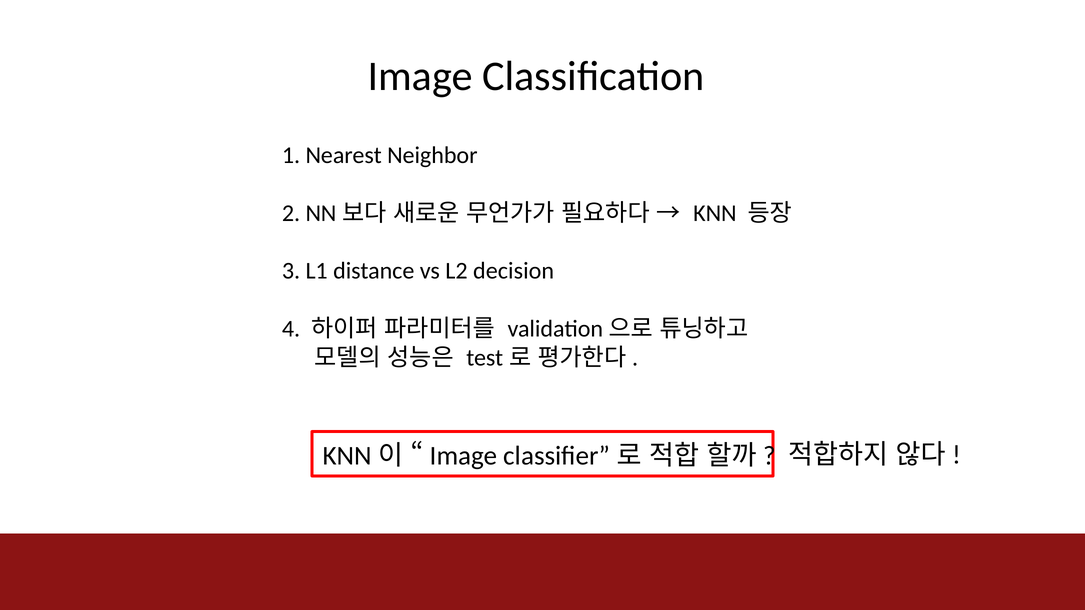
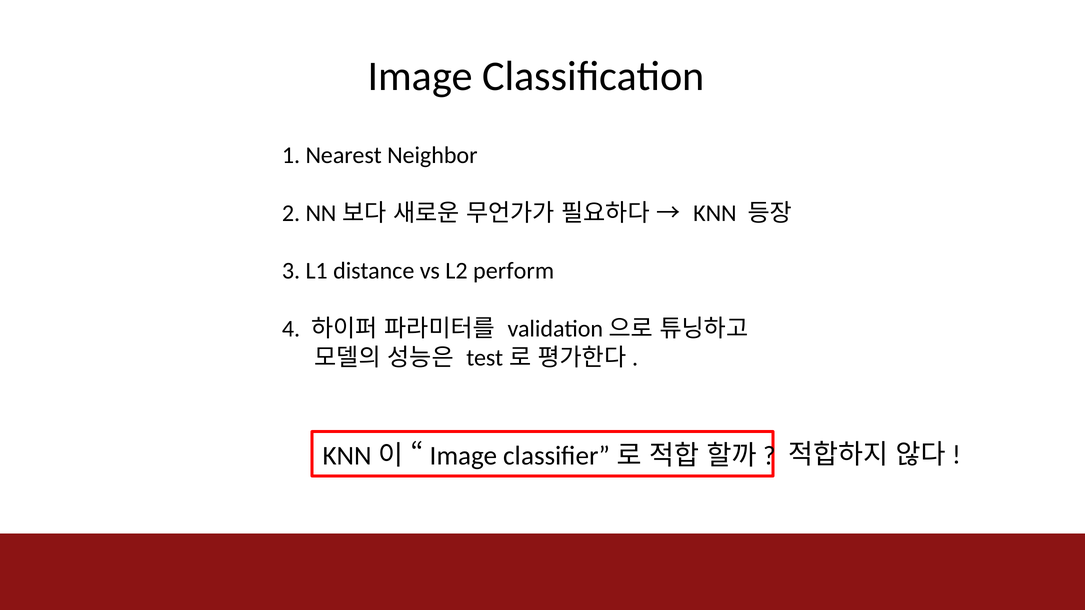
decision: decision -> perform
